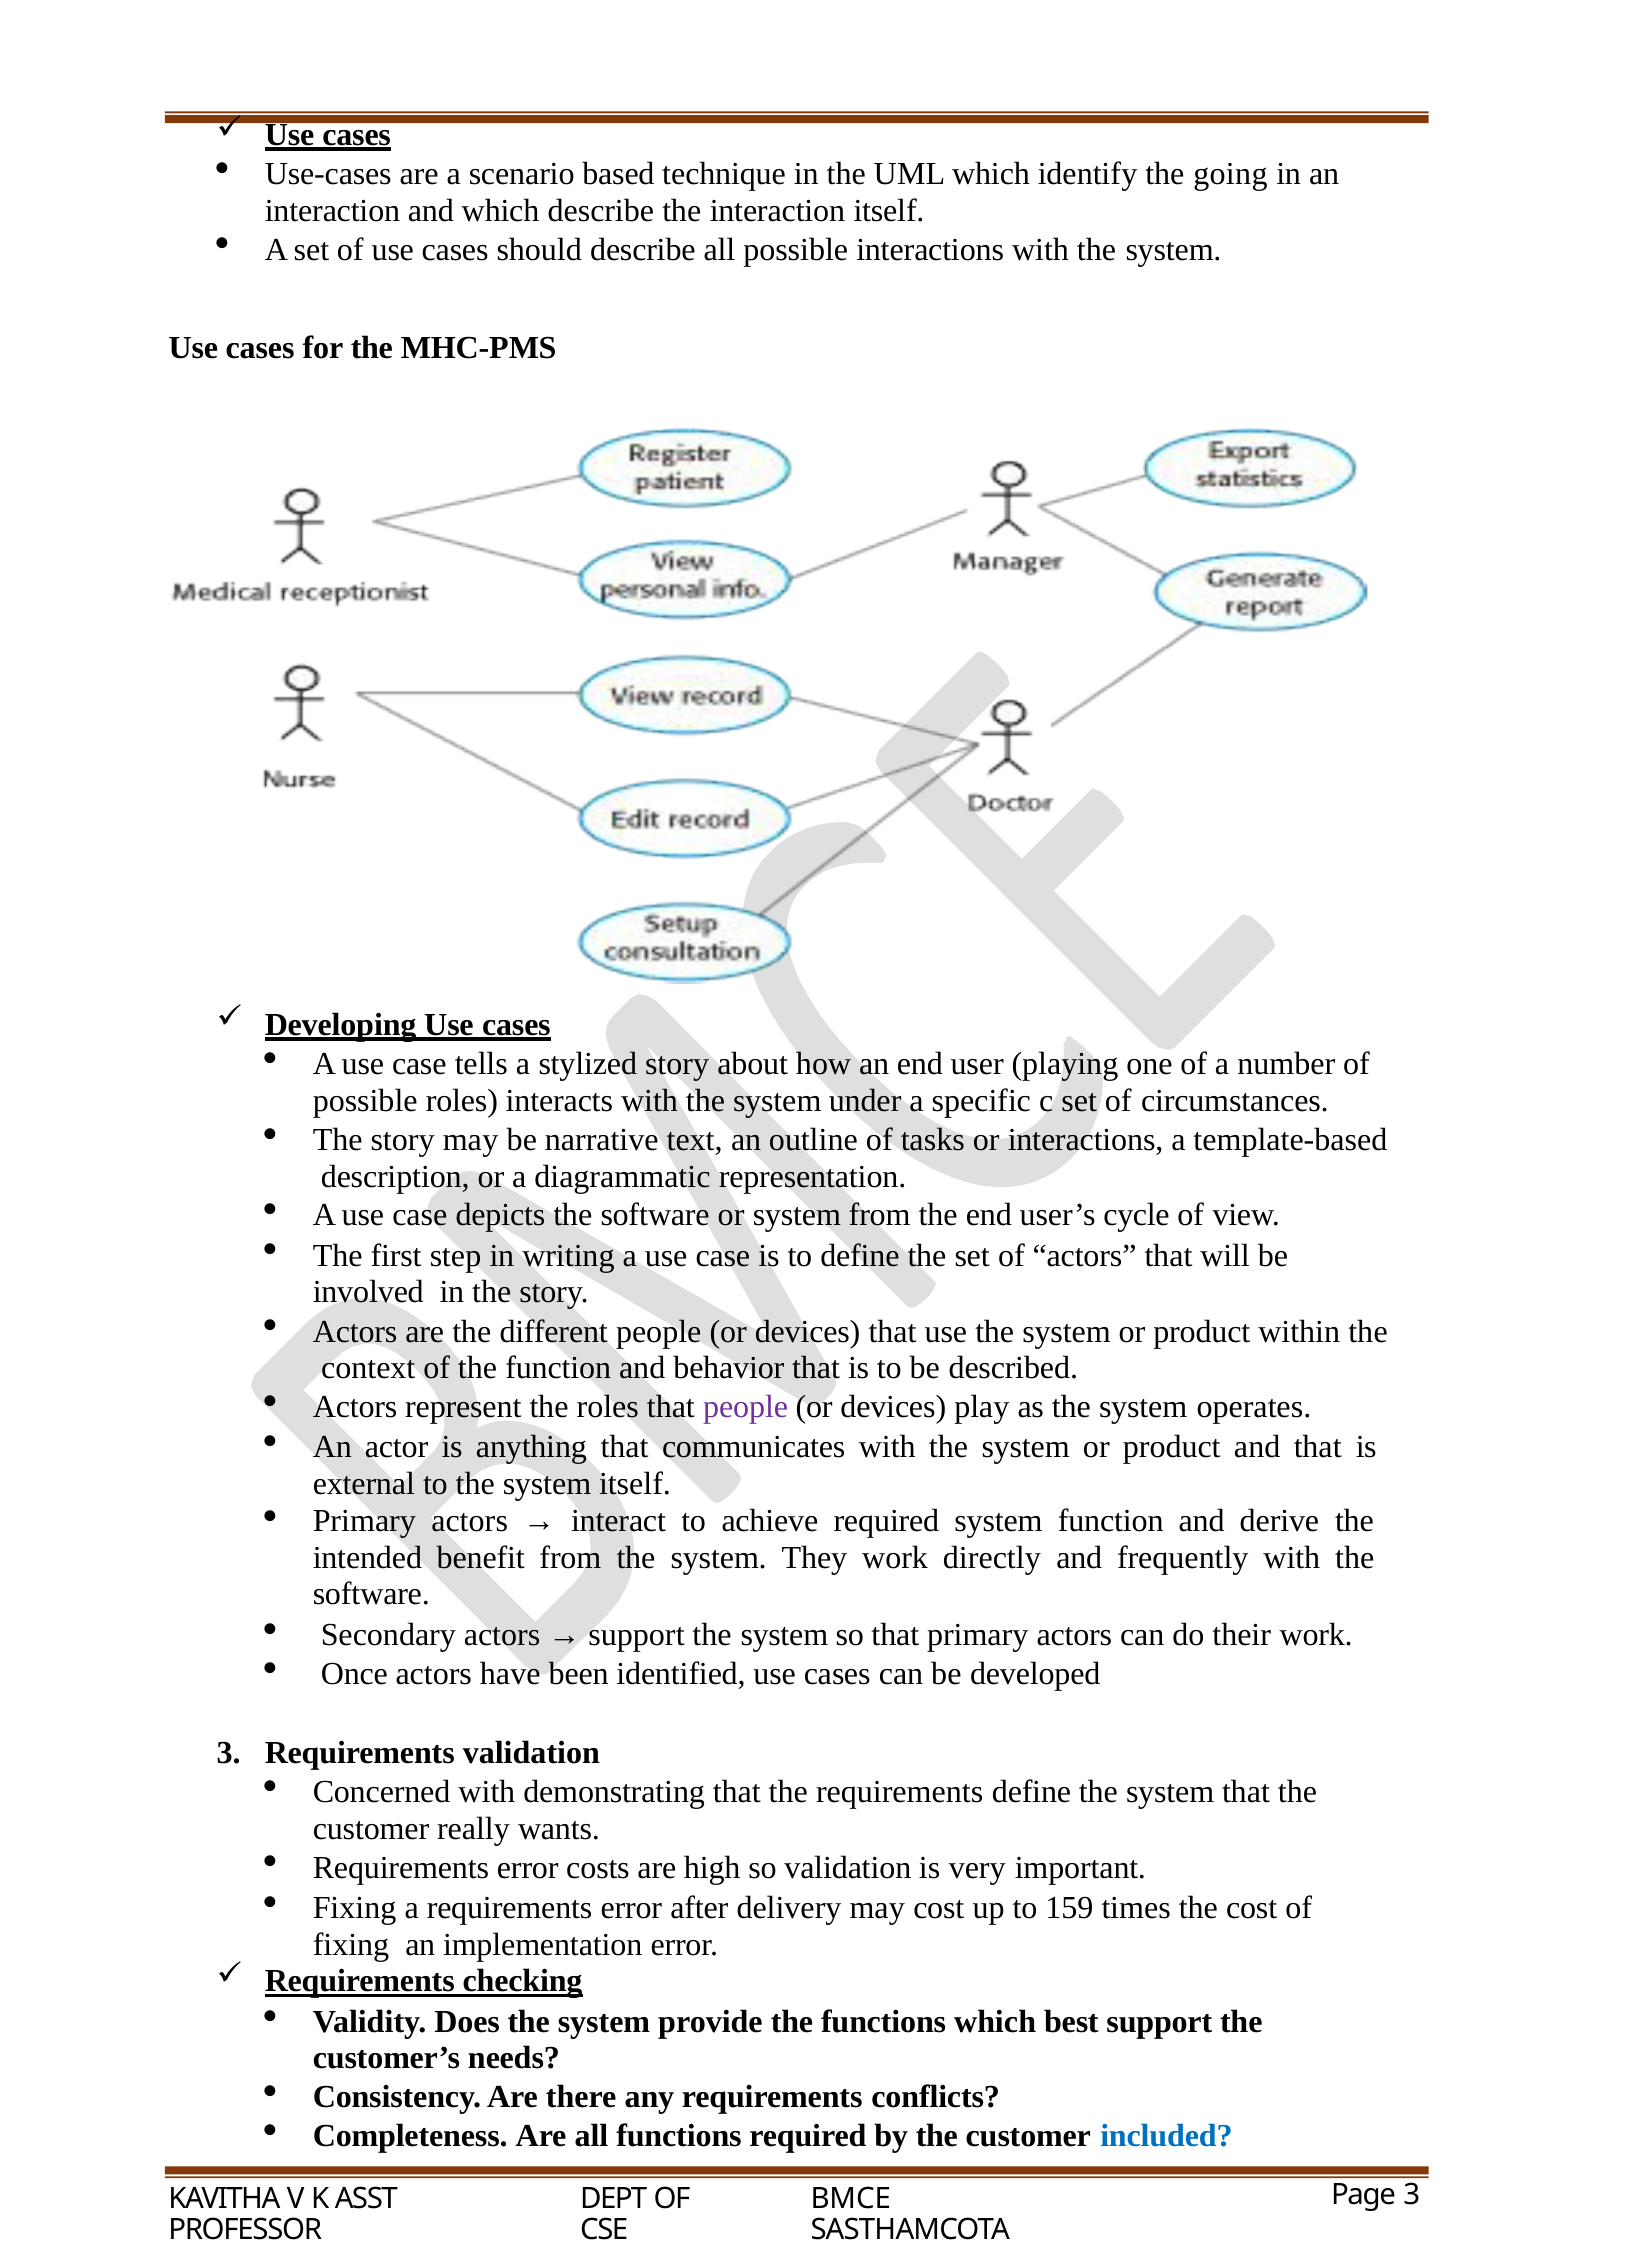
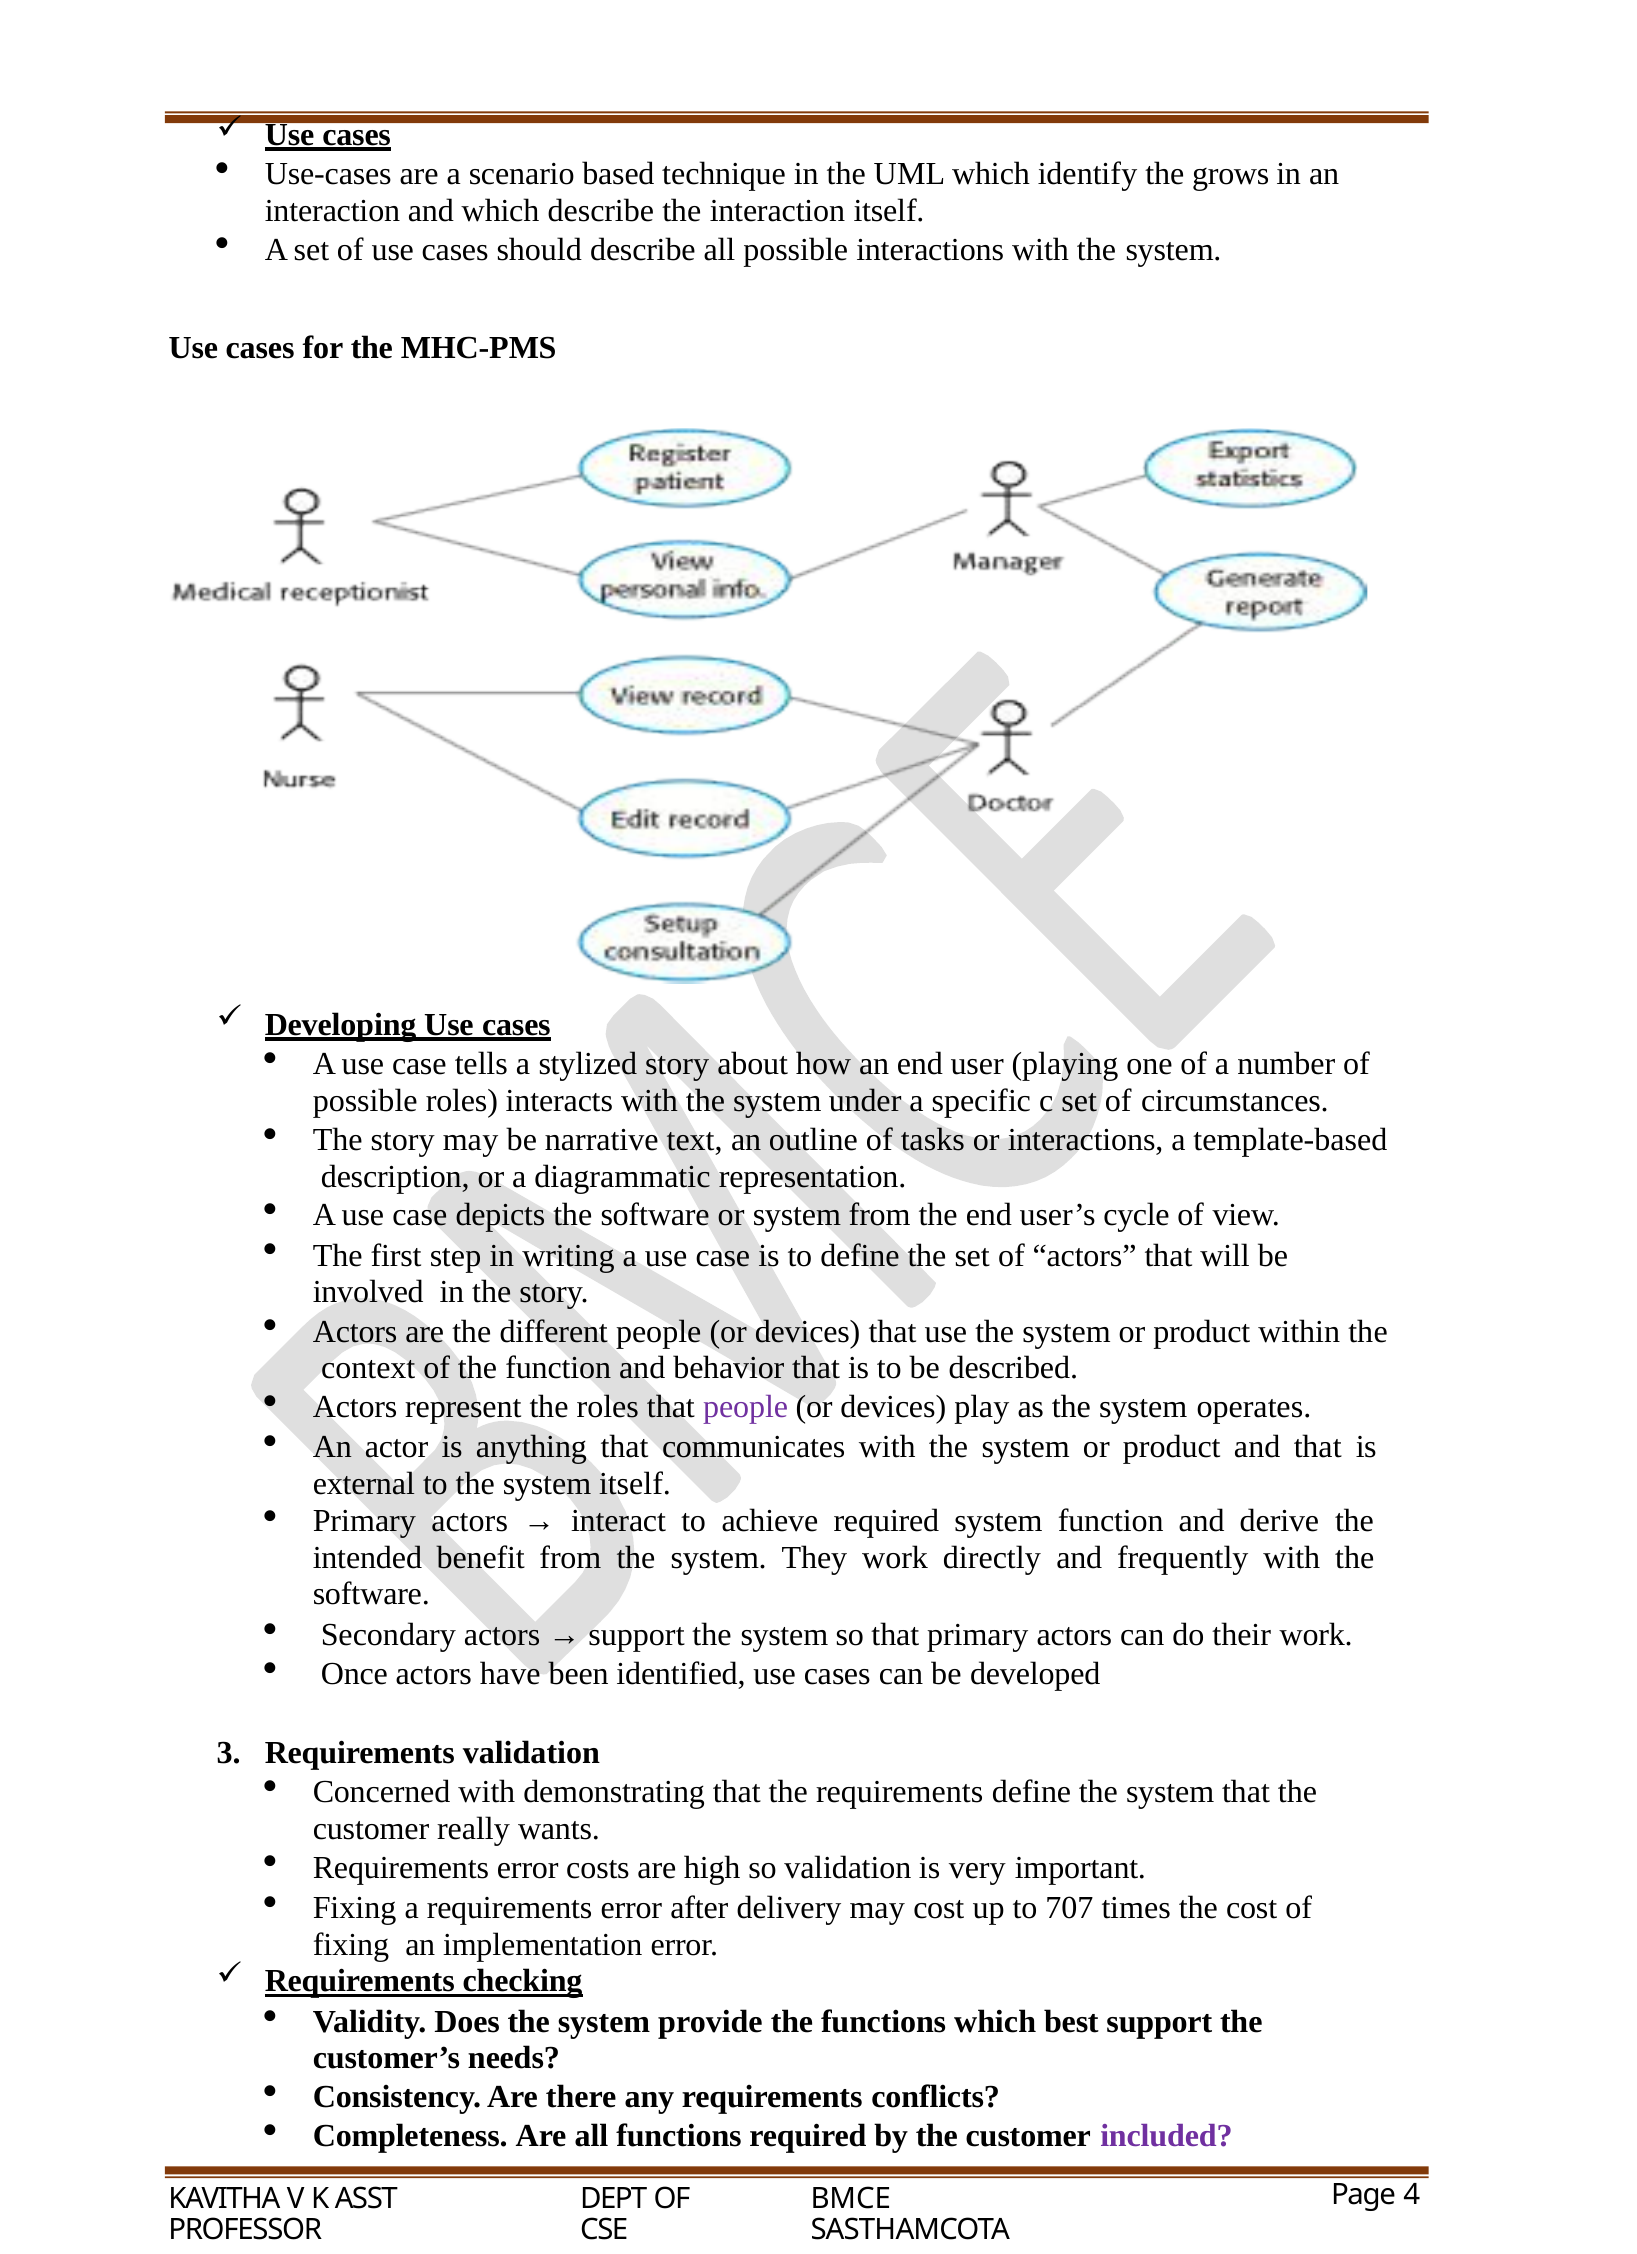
going: going -> grows
159: 159 -> 707
included colour: blue -> purple
Page 3: 3 -> 4
